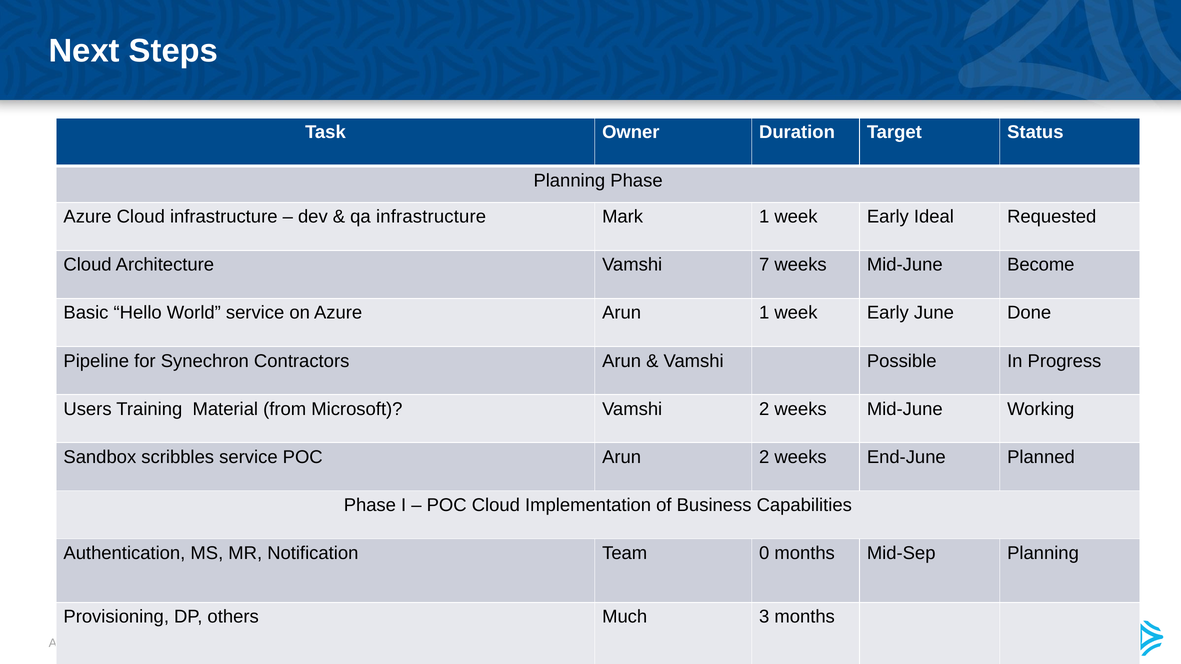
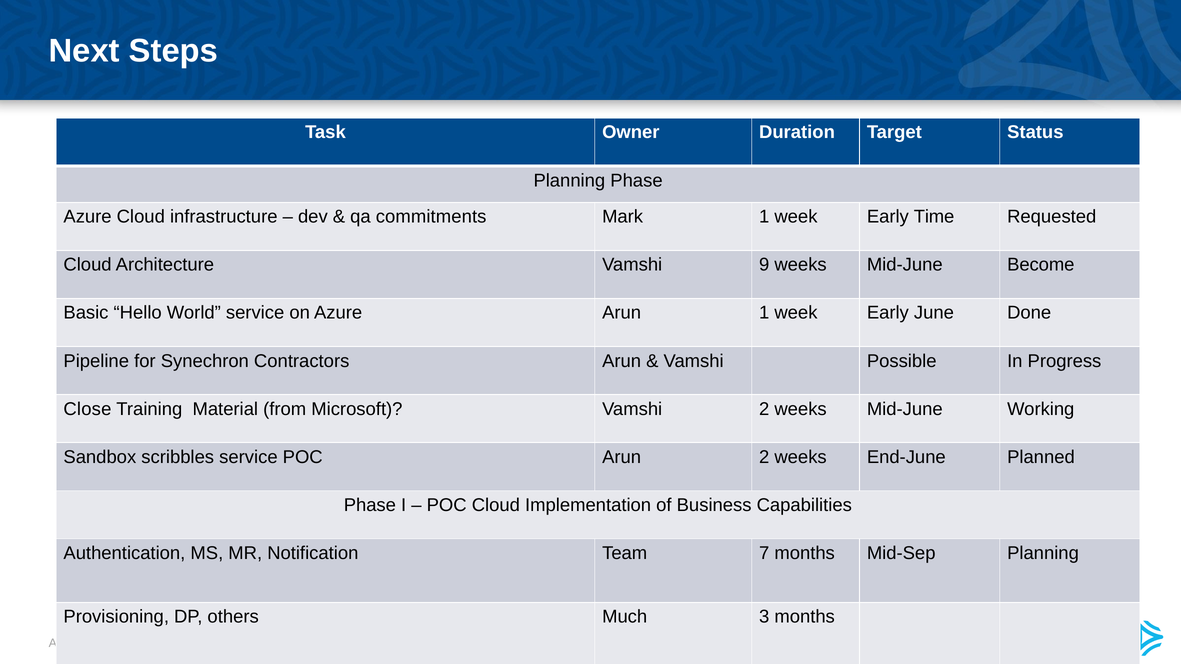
qa infrastructure: infrastructure -> commitments
Ideal: Ideal -> Time
7: 7 -> 9
Users: Users -> Close
0: 0 -> 7
